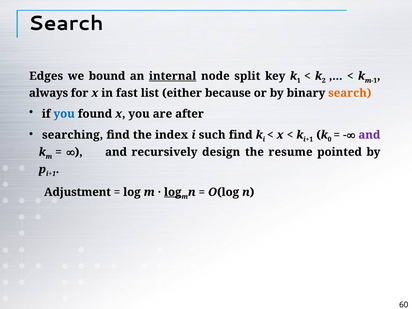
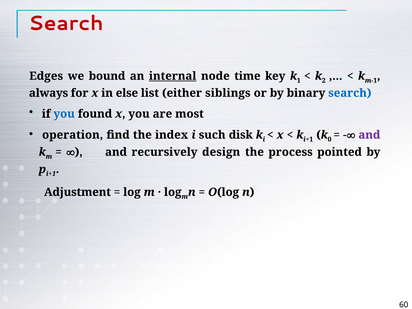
Search at (66, 23) colour: black -> red
split: split -> time
fast: fast -> else
because: because -> siblings
search at (350, 93) colour: orange -> blue
after: after -> most
searching: searching -> operation
such find: find -> disk
resume: resume -> process
log at (173, 192) underline: present -> none
